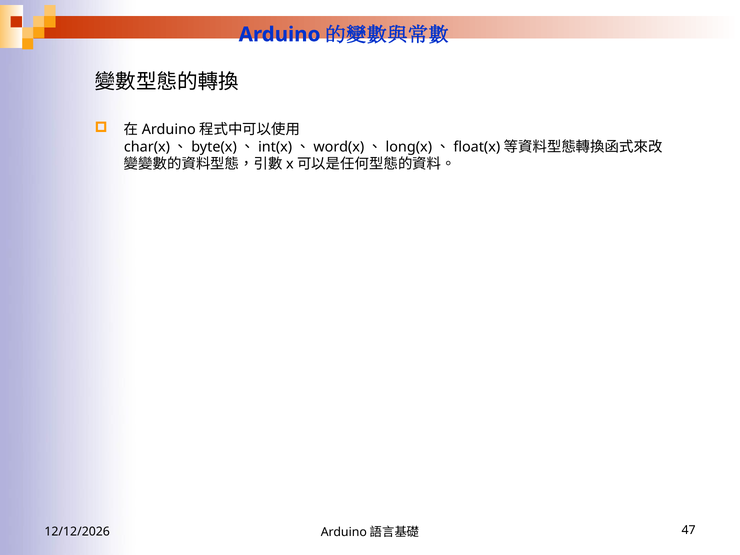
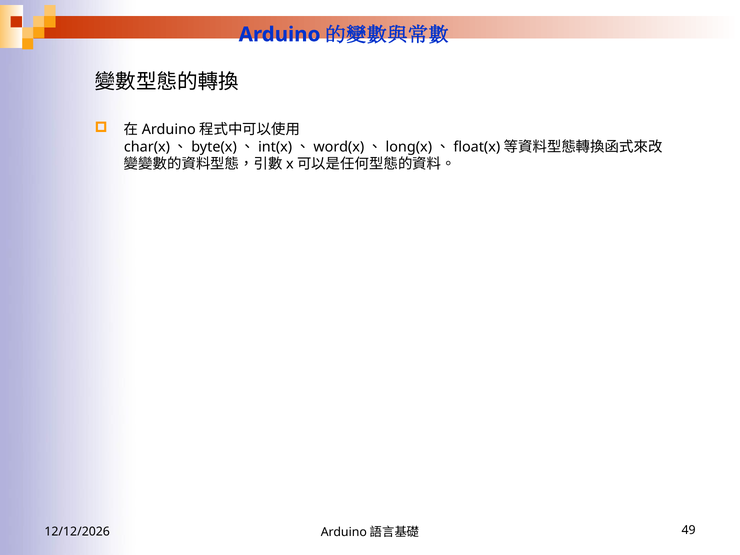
47: 47 -> 49
